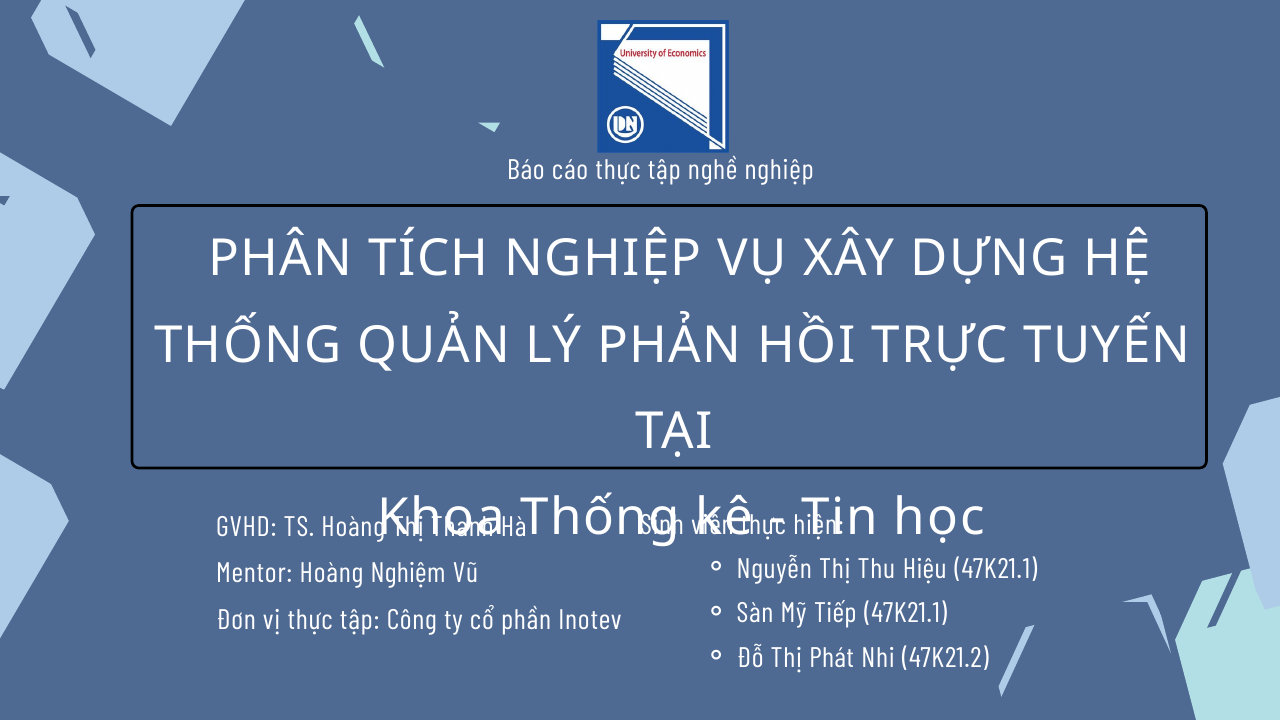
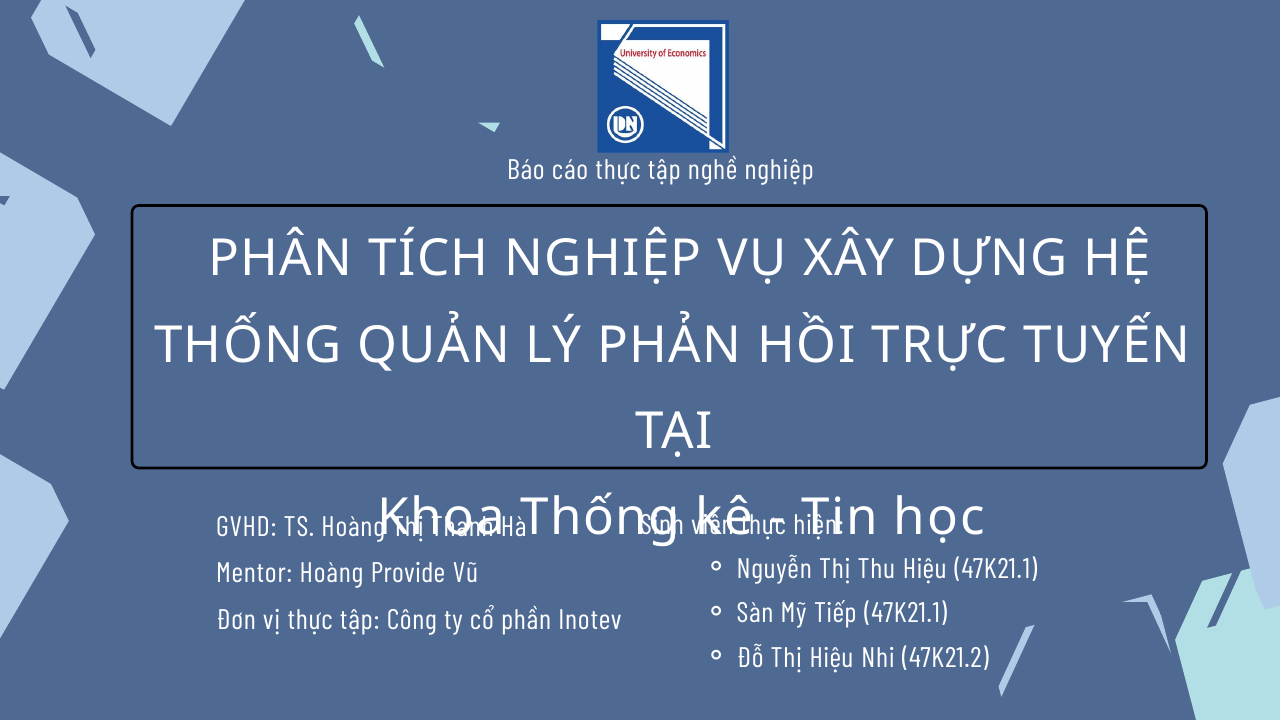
Nghiệm: Nghiệm -> Provide
Thị Phát: Phát -> Hiệu
